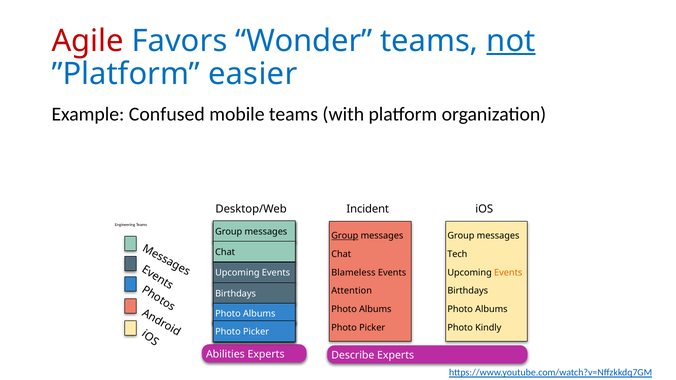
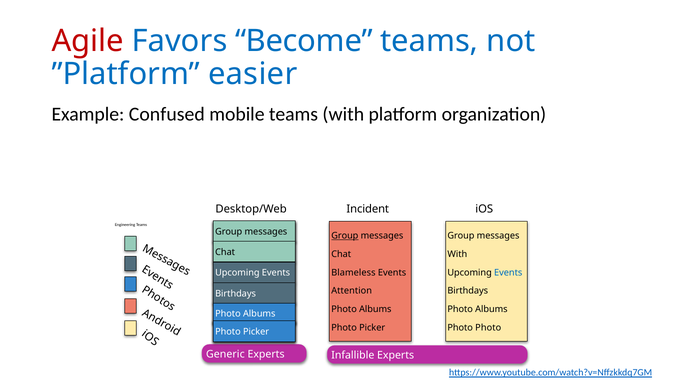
Wonder: Wonder -> Become
not underline: present -> none
Tech at (457, 254): Tech -> With
Events at (508, 273) colour: orange -> blue
Photo Kindly: Kindly -> Photo
Abilities: Abilities -> Generic
Describe: Describe -> Infallible
